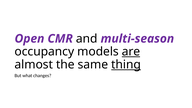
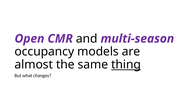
are underline: present -> none
